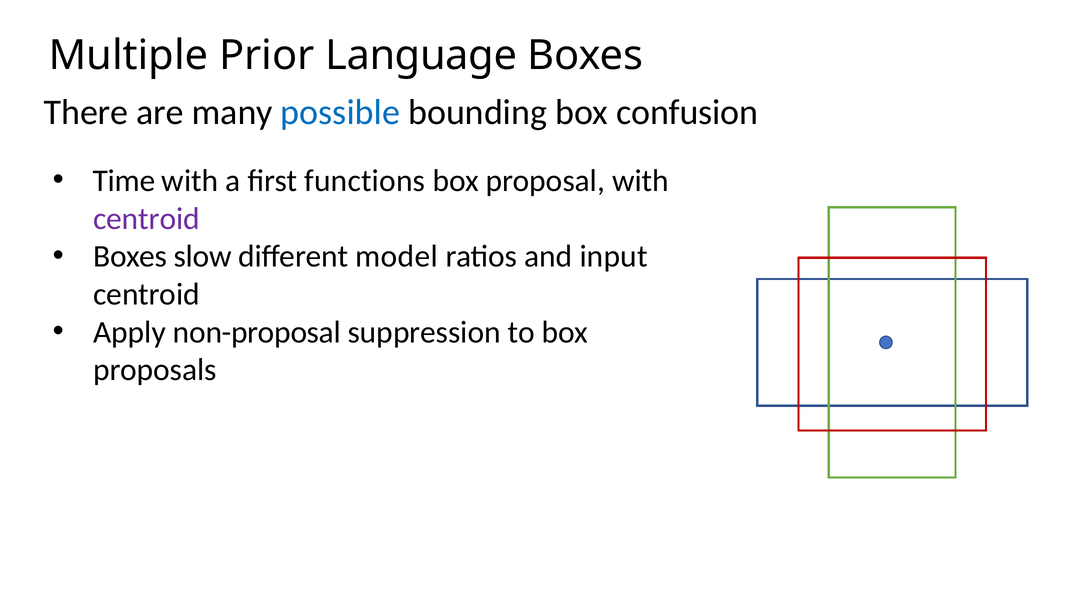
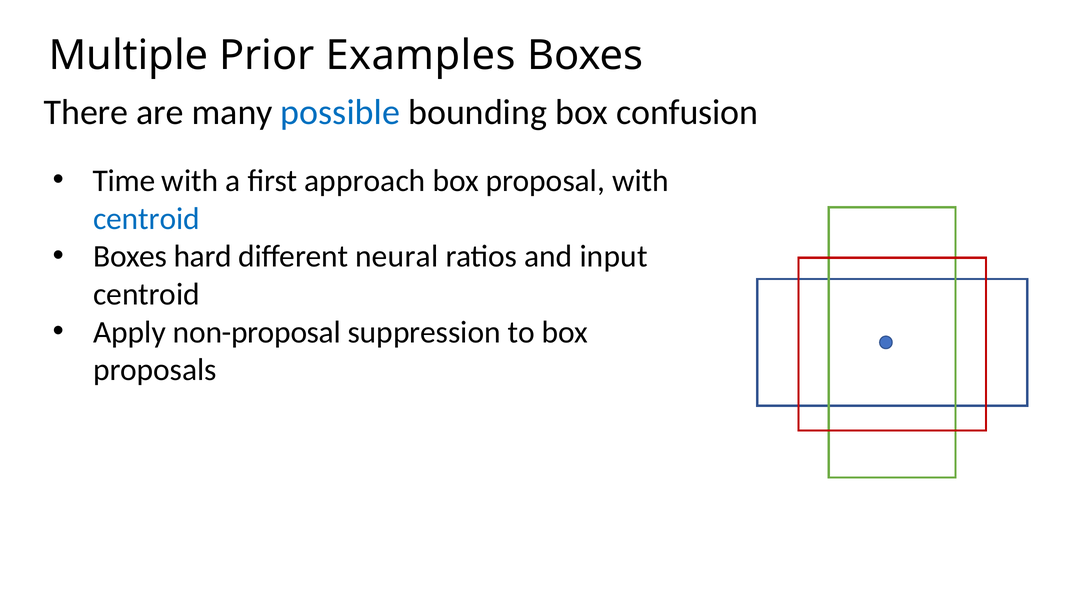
Language: Language -> Examples
functions: functions -> approach
centroid at (147, 219) colour: purple -> blue
slow: slow -> hard
model: model -> neural
